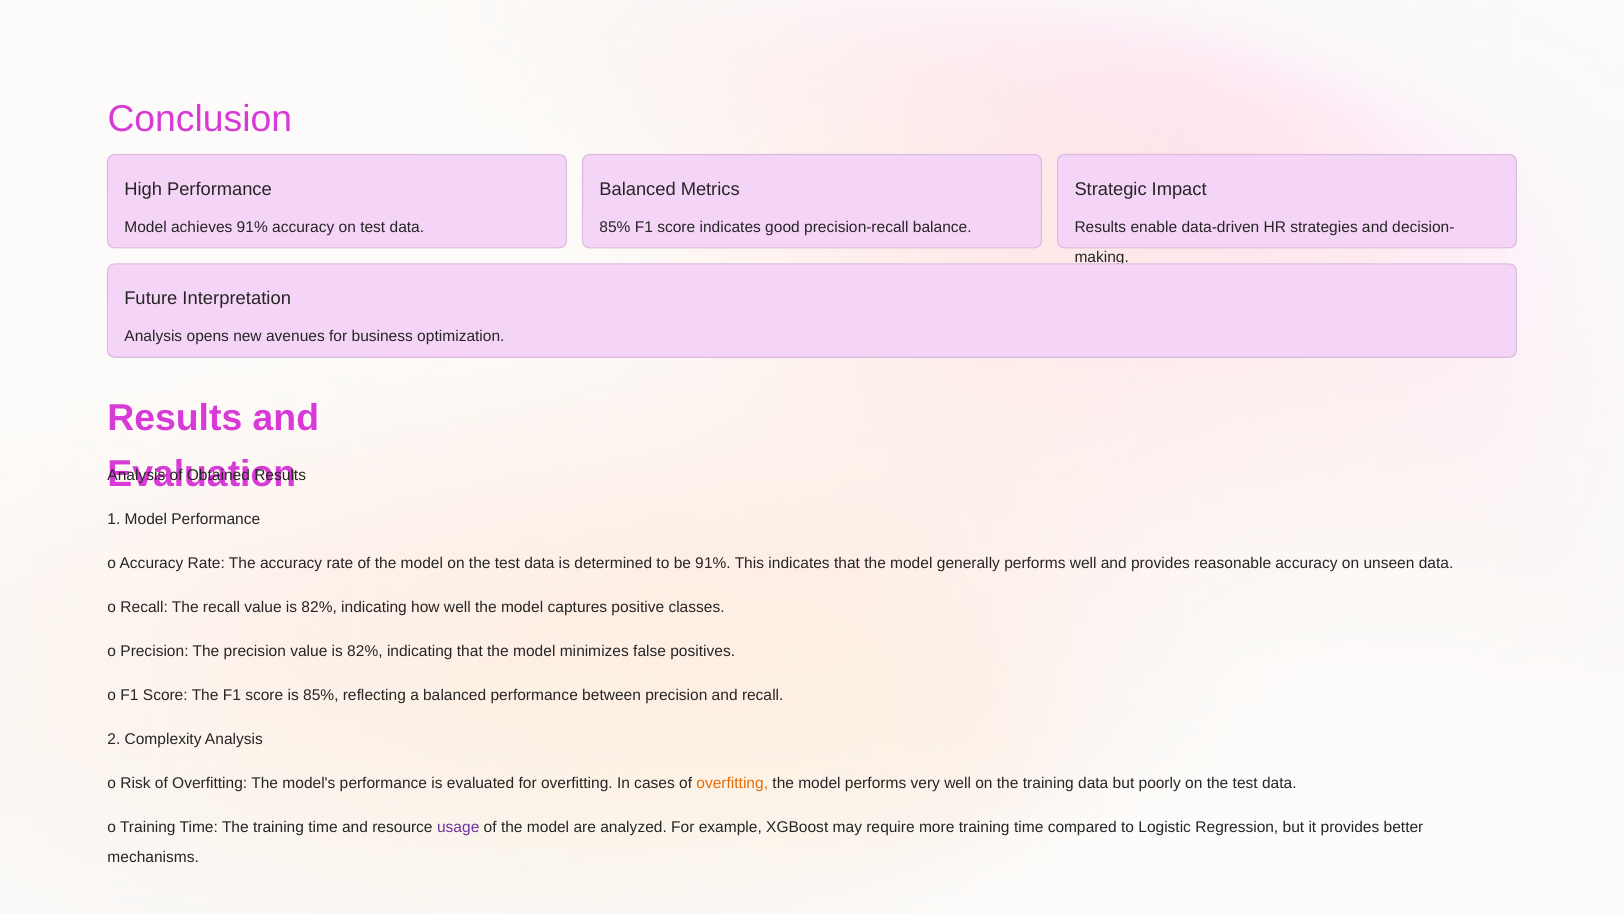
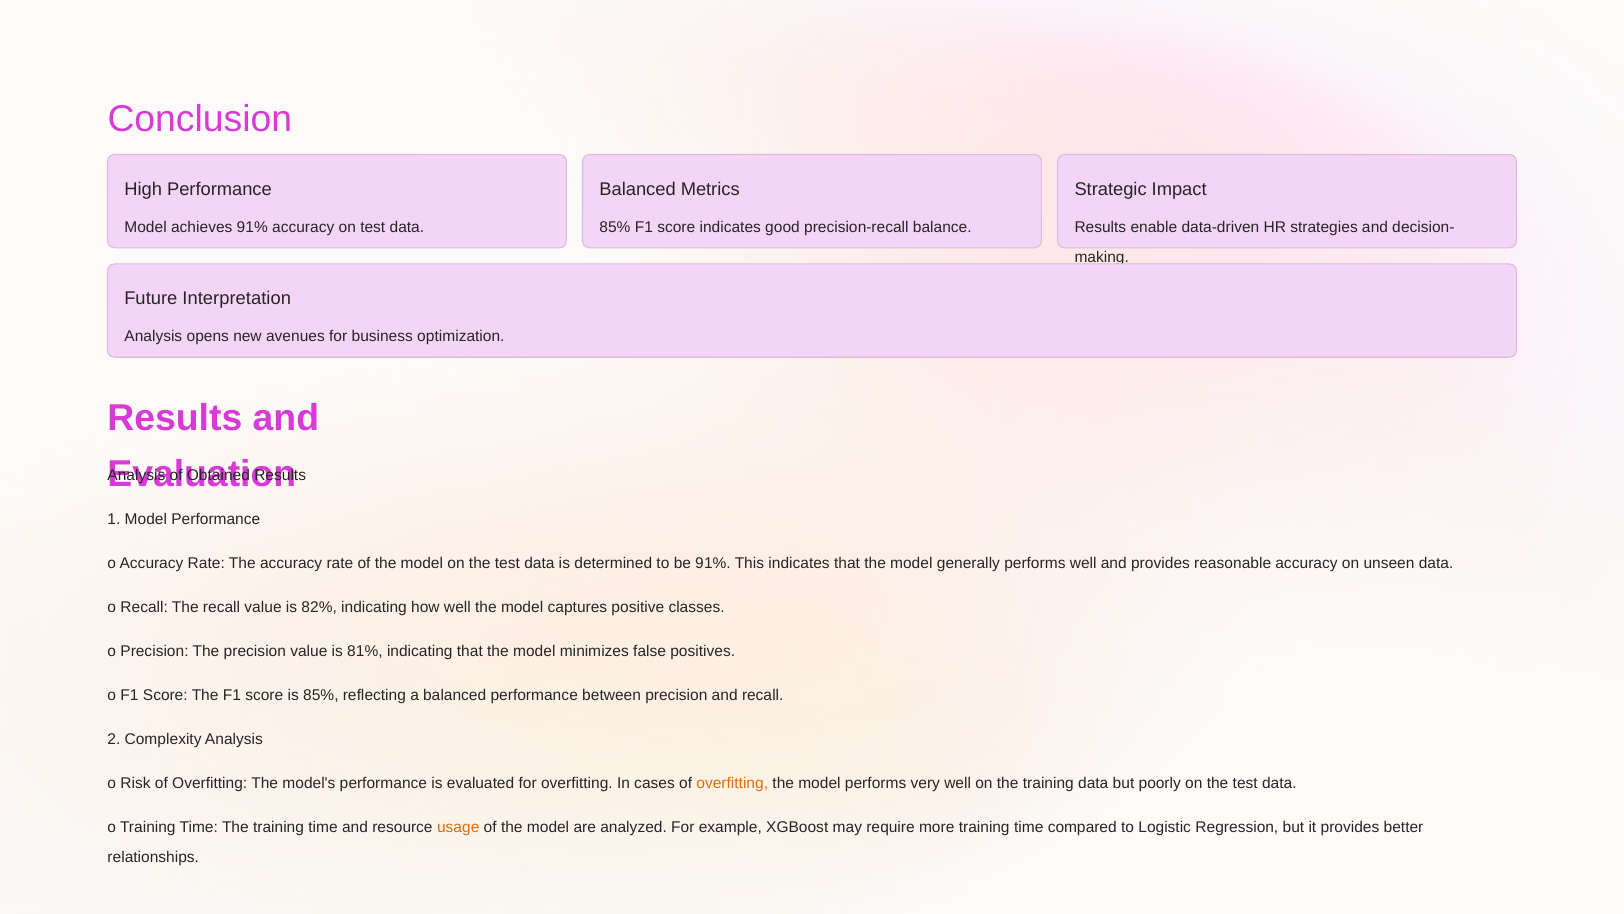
precision value is 82%: 82% -> 81%
usage colour: purple -> orange
mechanisms: mechanisms -> relationships
